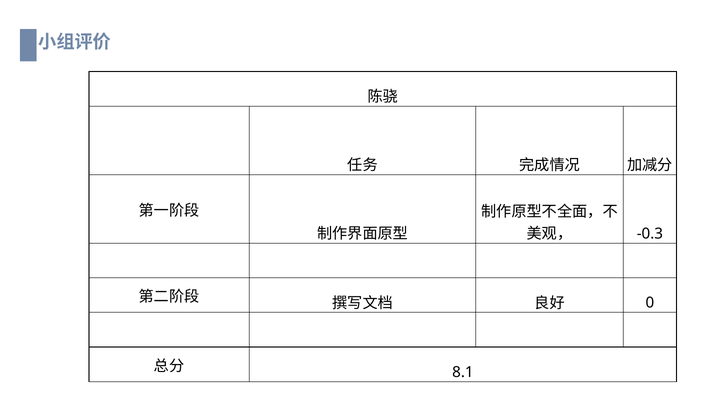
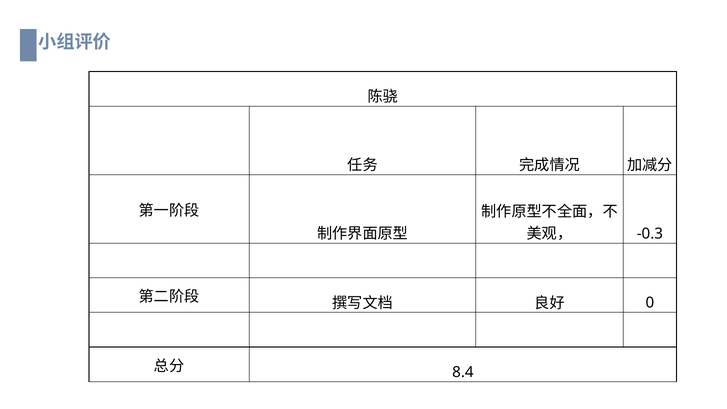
8.1: 8.1 -> 8.4
